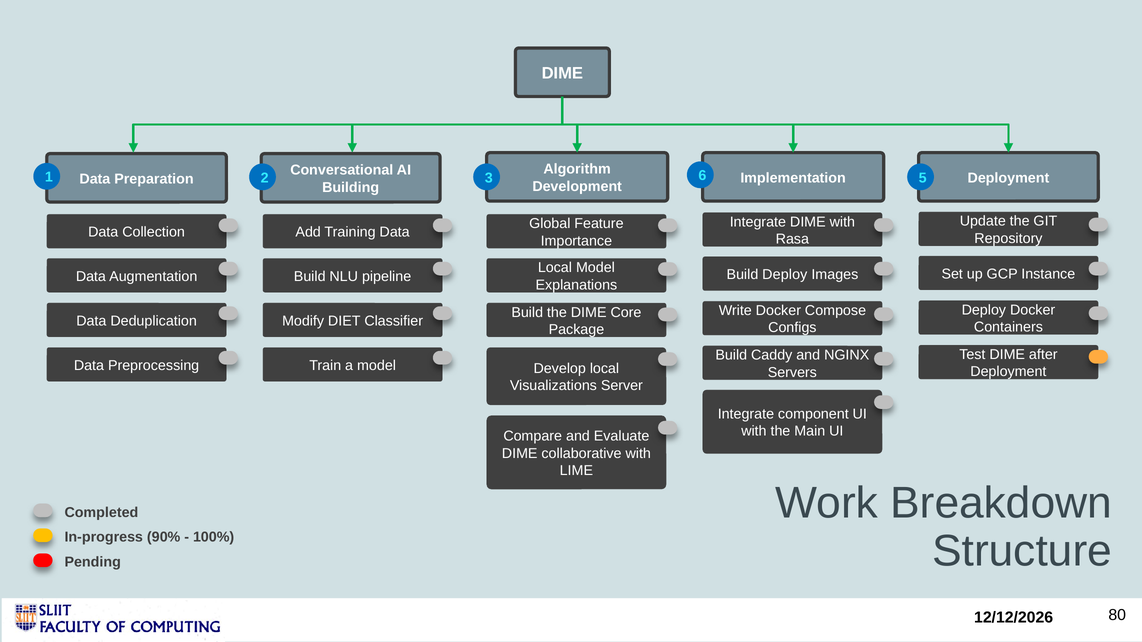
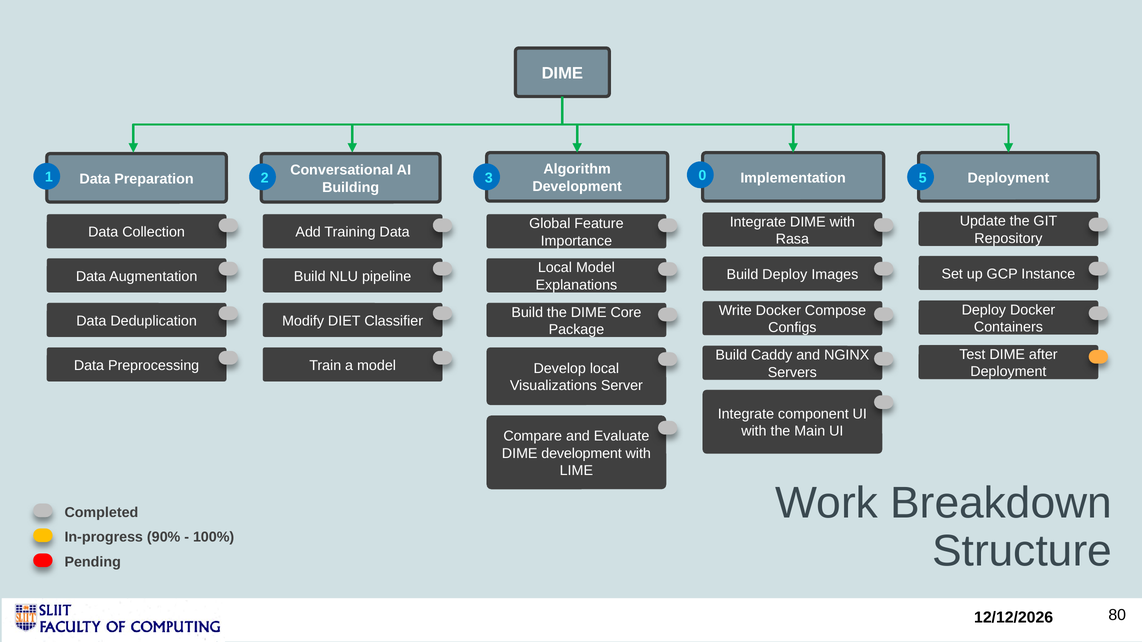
6: 6 -> 0
DIME collaborative: collaborative -> development
